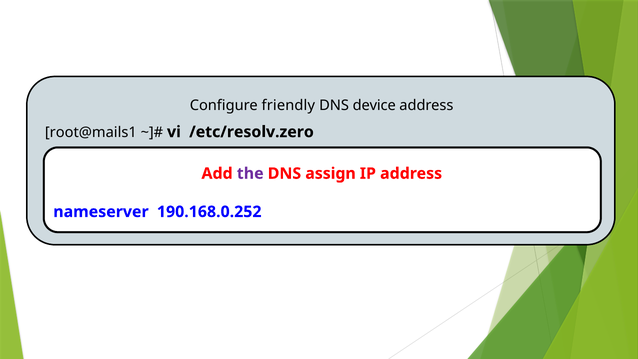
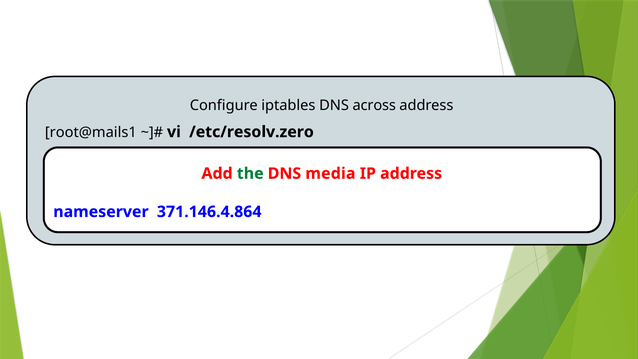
friendly: friendly -> iptables
device: device -> across
the colour: purple -> green
assign: assign -> media
190.168.0.252: 190.168.0.252 -> 371.146.4.864
